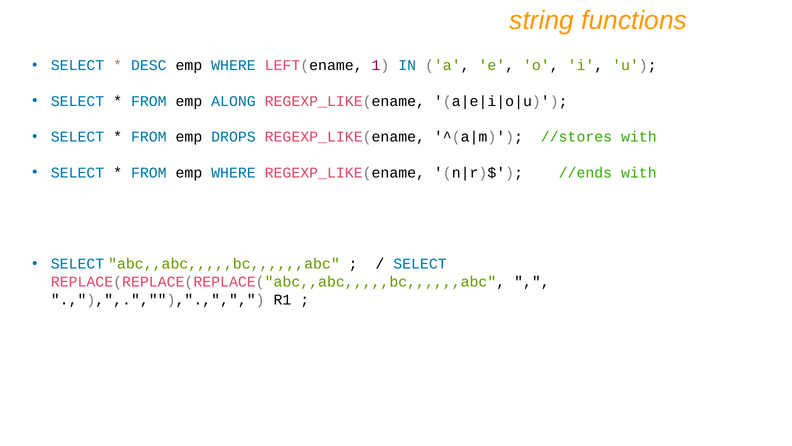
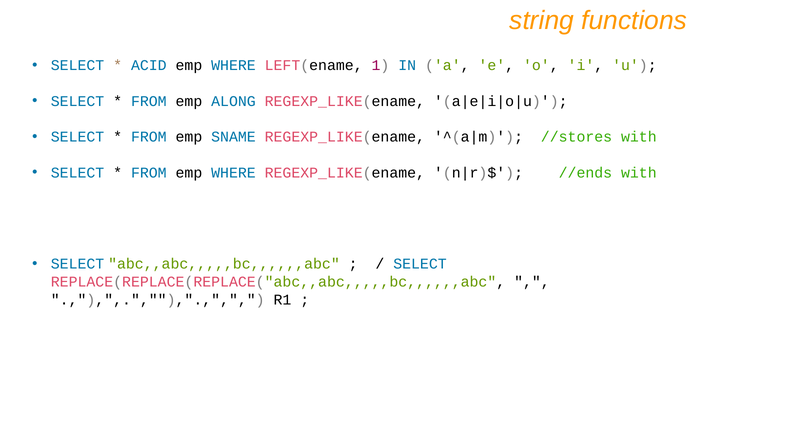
DESC: DESC -> ACID
DROPS: DROPS -> SNAME
